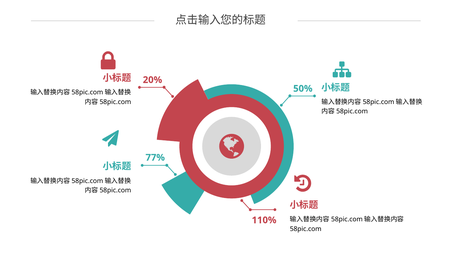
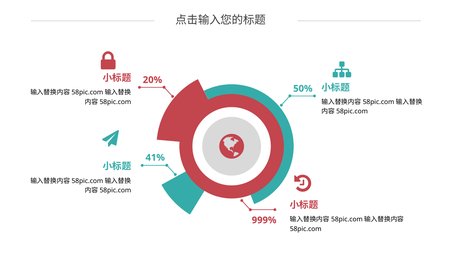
77%: 77% -> 41%
110%: 110% -> 999%
